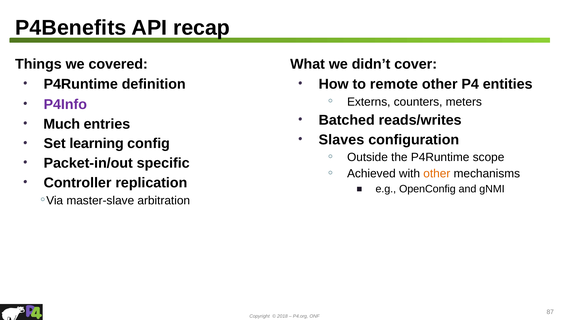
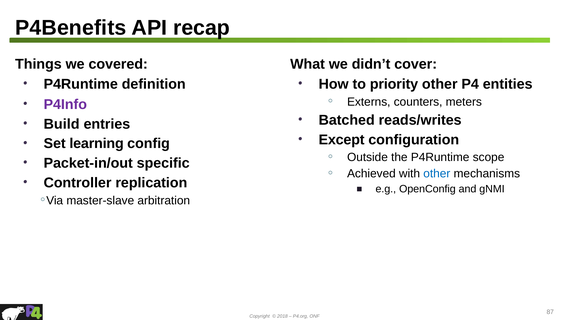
remote: remote -> priority
Much: Much -> Build
Slaves: Slaves -> Except
other at (437, 174) colour: orange -> blue
